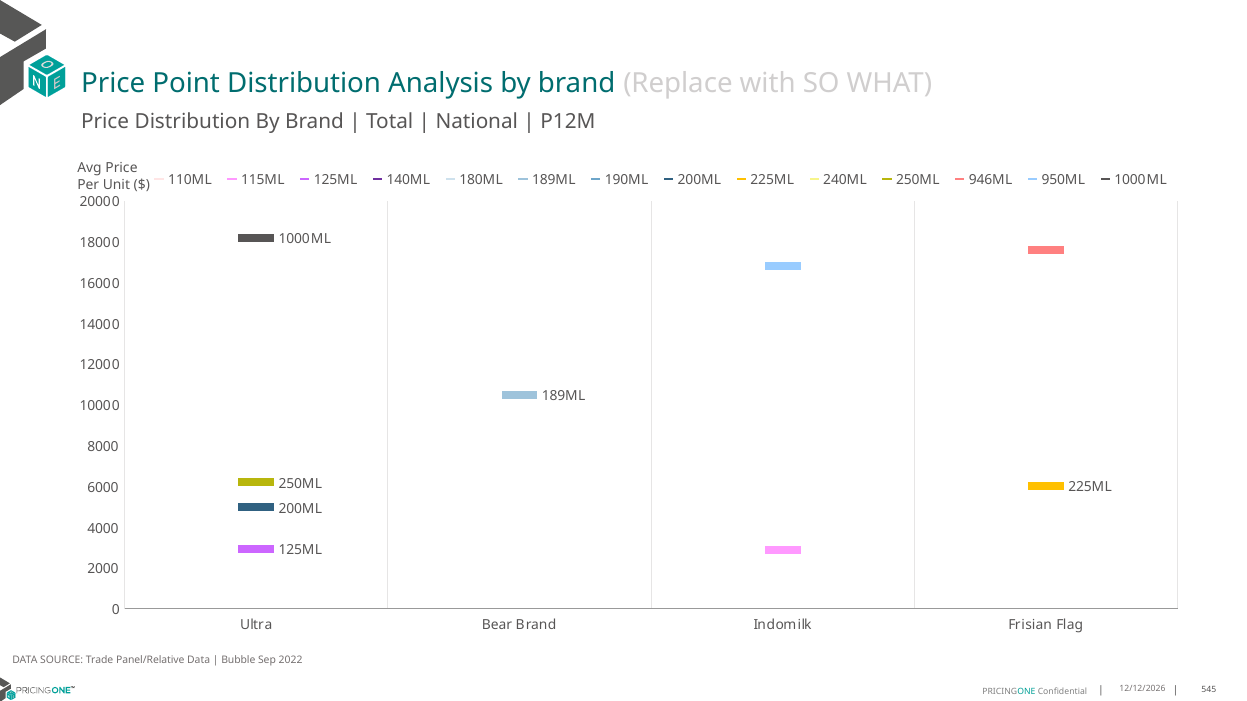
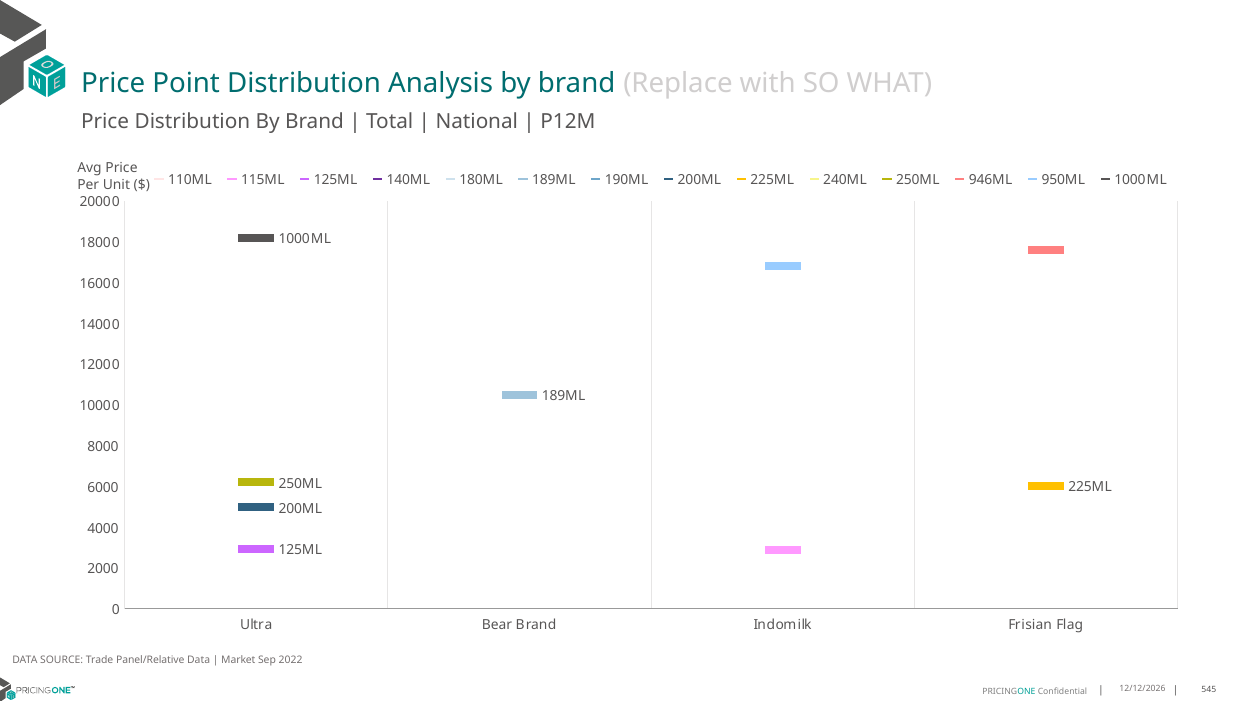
Bubble: Bubble -> Market
